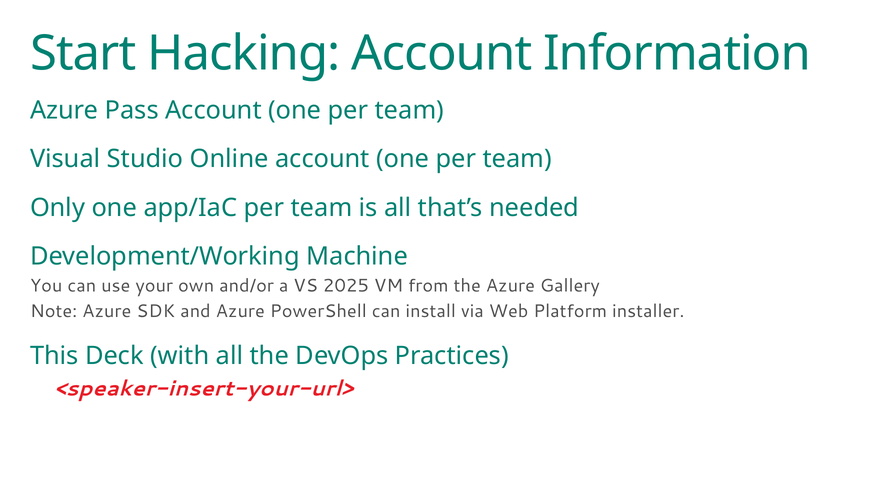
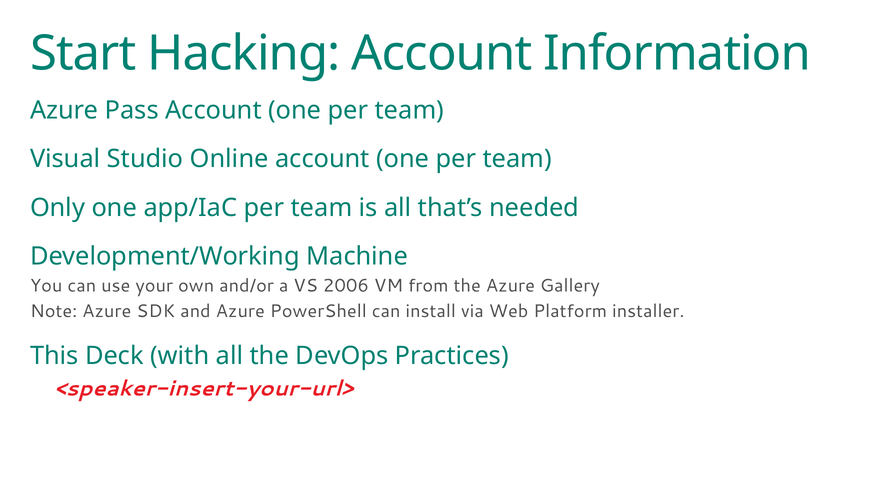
2025: 2025 -> 2006
